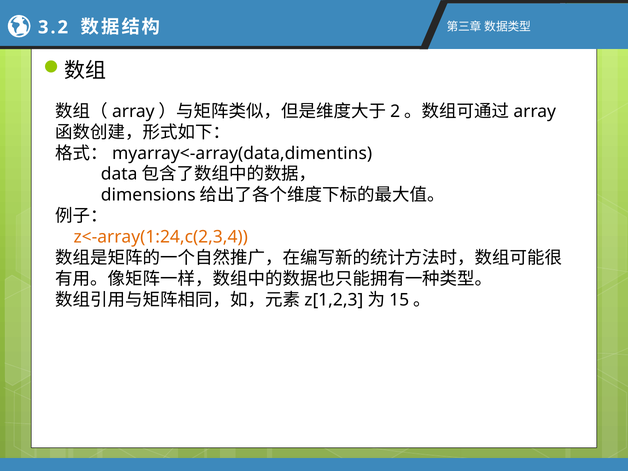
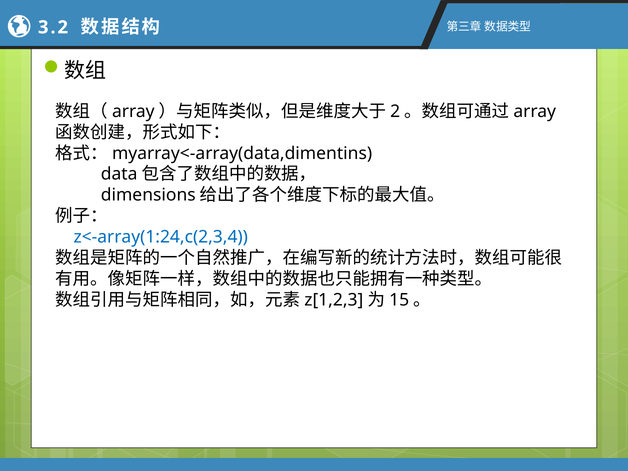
z<-array(1:24,c(2,3,4 colour: orange -> blue
